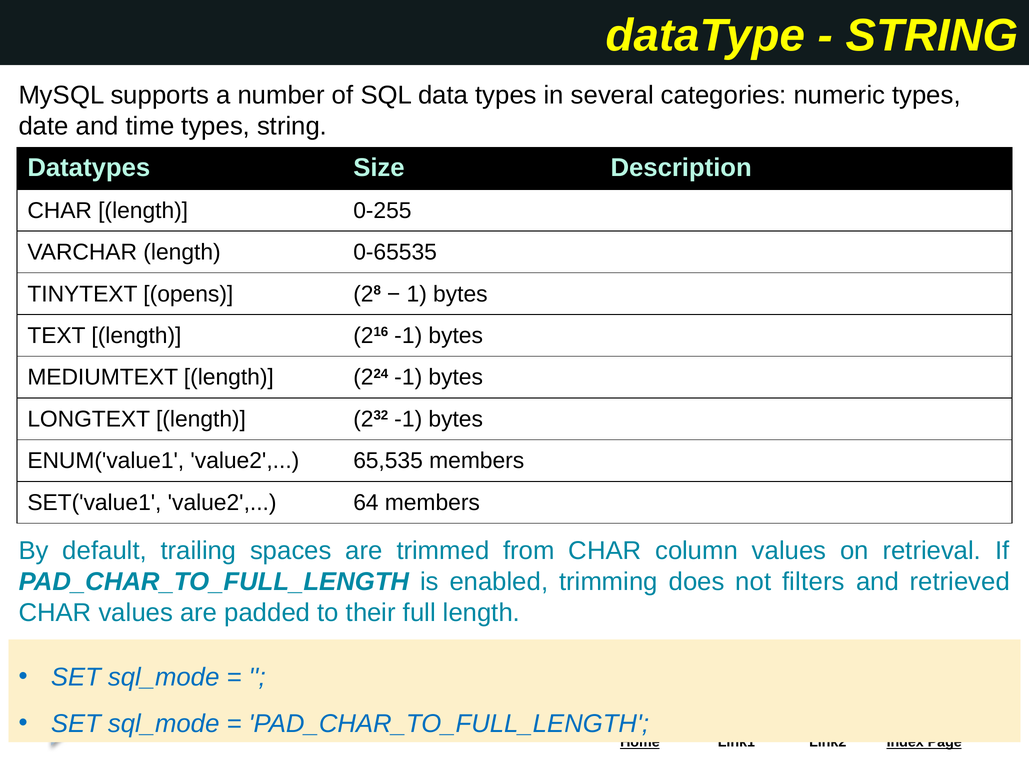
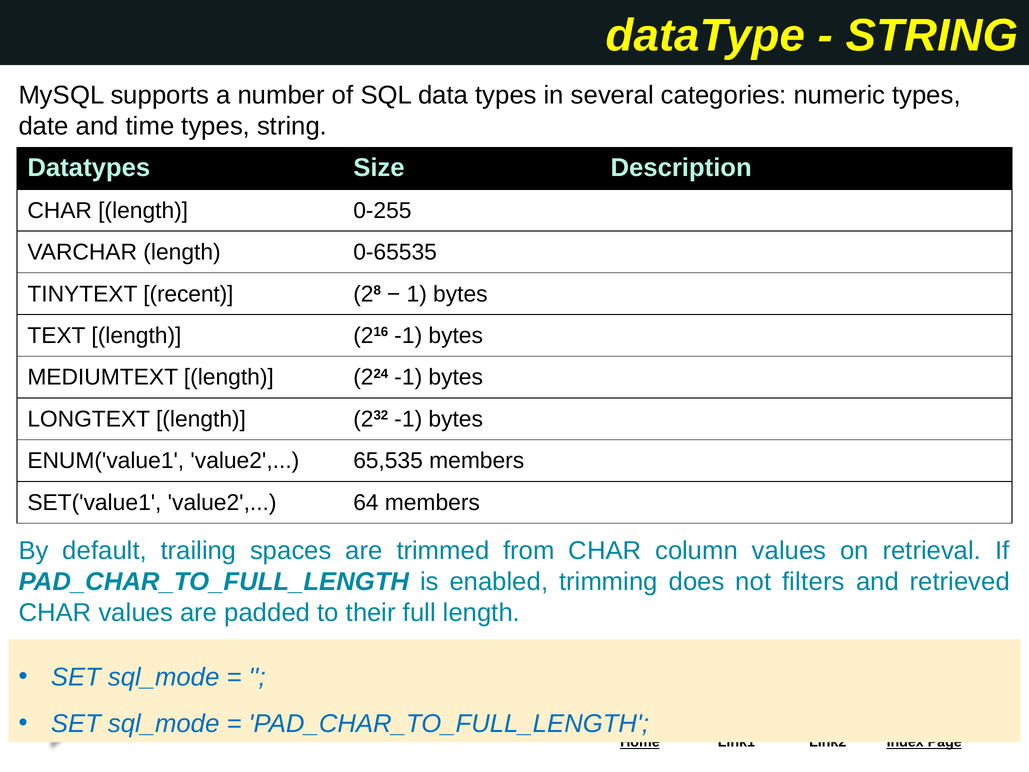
opens: opens -> recent
